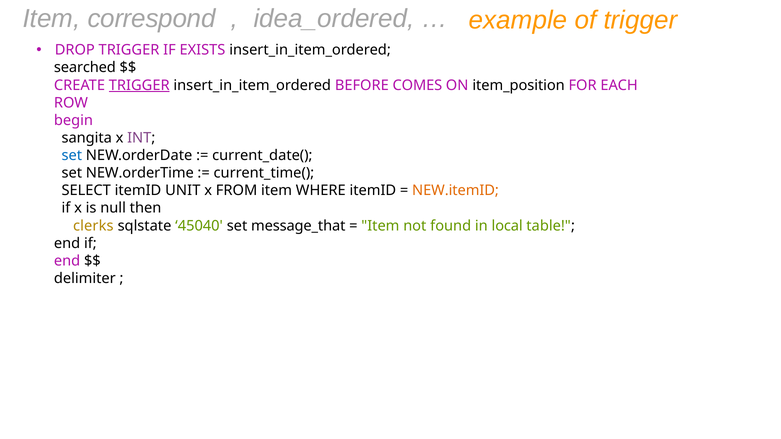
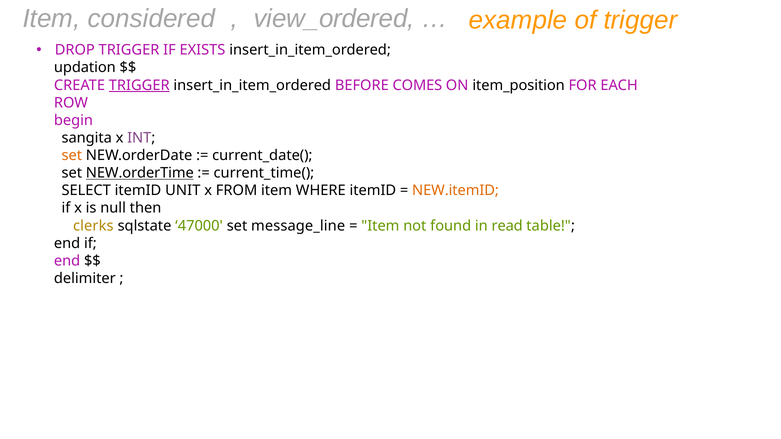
correspond: correspond -> considered
idea_ordered: idea_ordered -> view_ordered
searched: searched -> updation
set at (72, 156) colour: blue -> orange
NEW.orderTime underline: none -> present
45040: 45040 -> 47000
message_that: message_that -> message_line
local: local -> read
